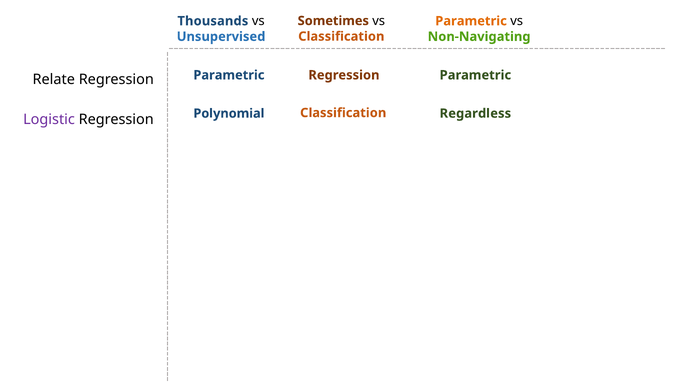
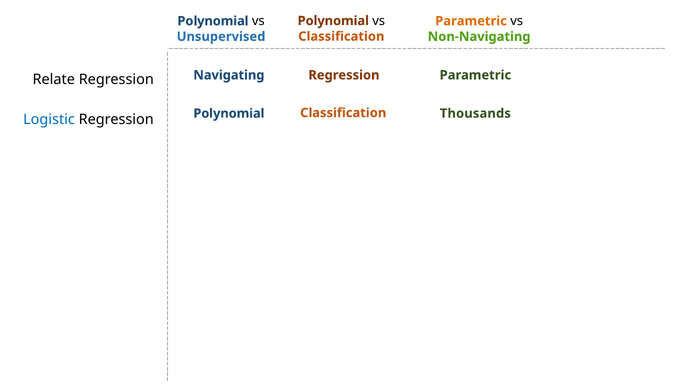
Sometimes at (333, 21): Sometimes -> Polynomial
Thousands at (213, 21): Thousands -> Polynomial
Parametric at (229, 75): Parametric -> Navigating
Regardless: Regardless -> Thousands
Logistic colour: purple -> blue
